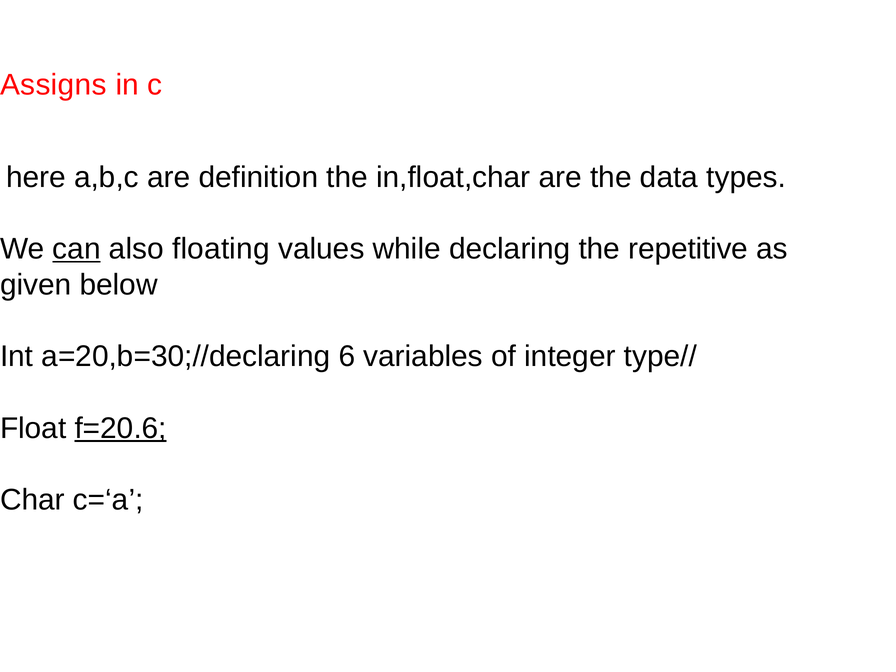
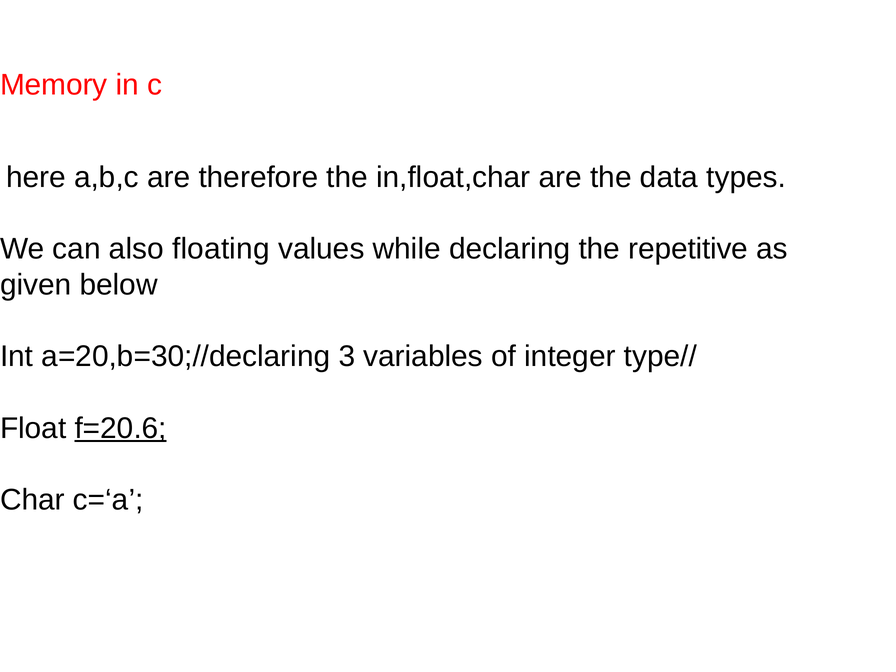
Assigns: Assigns -> Memory
definition: definition -> therefore
can underline: present -> none
6: 6 -> 3
